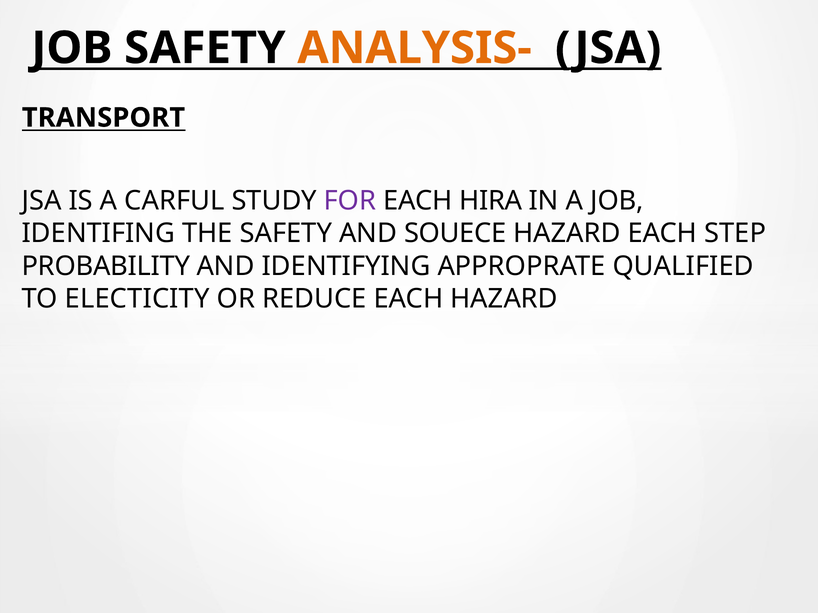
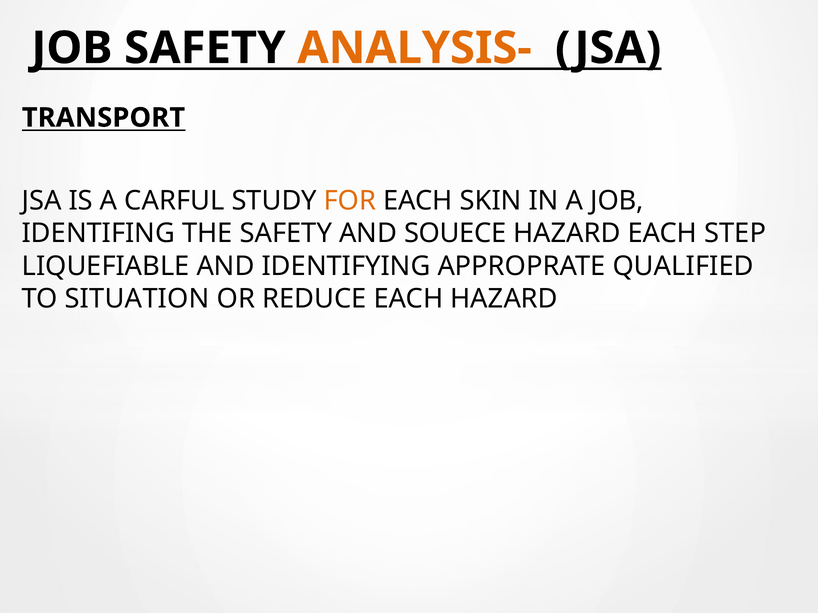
FOR colour: purple -> orange
HIRA: HIRA -> SKIN
PROBABILITY: PROBABILITY -> LIQUEFIABLE
ELECTICITY: ELECTICITY -> SITUATION
